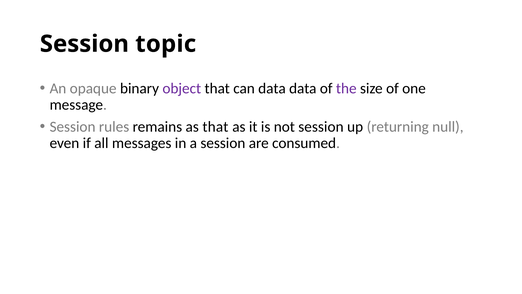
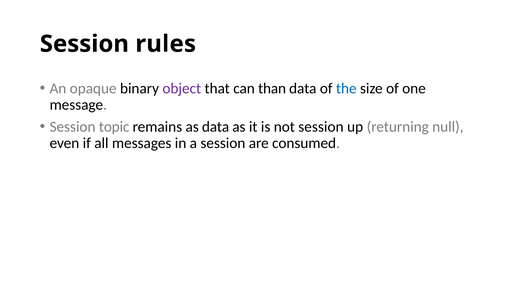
topic: topic -> rules
can data: data -> than
the colour: purple -> blue
rules: rules -> topic
as that: that -> data
